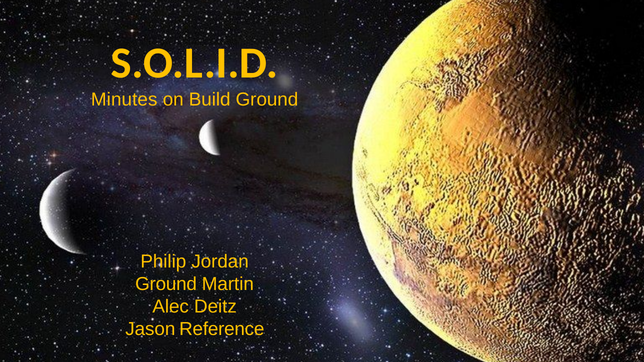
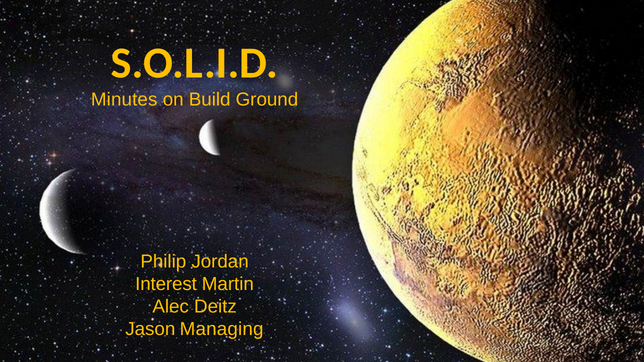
Ground at (166, 284): Ground -> Interest
Reference: Reference -> Managing
